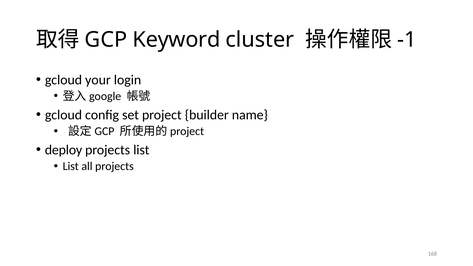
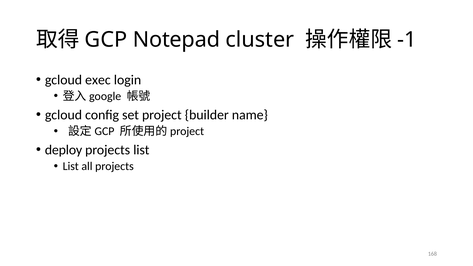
Keyword: Keyword -> Notepad
your: your -> exec
